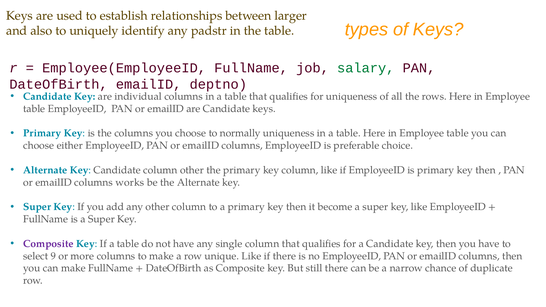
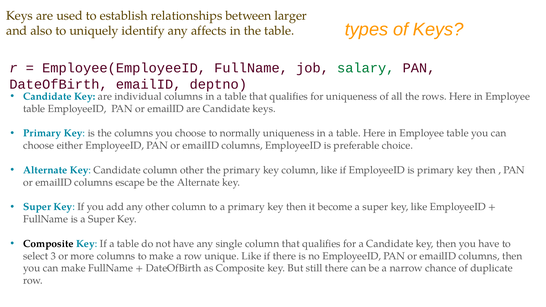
padstr: padstr -> affects
works: works -> escape
Composite at (48, 244) colour: purple -> black
9: 9 -> 3
